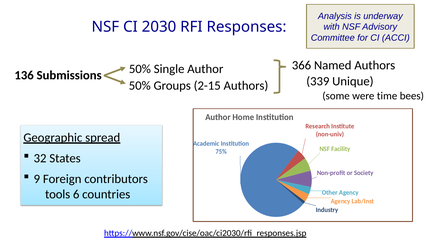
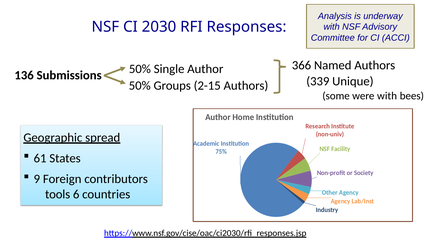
were time: time -> with
32: 32 -> 61
